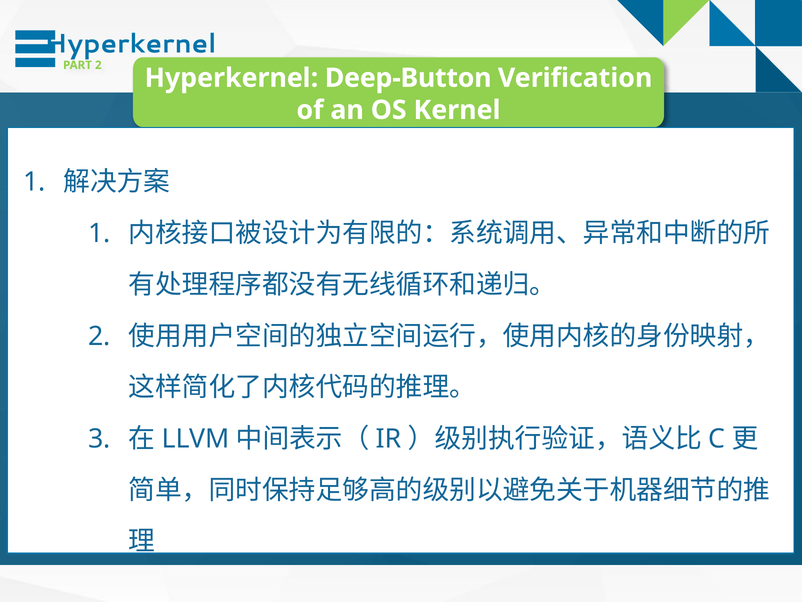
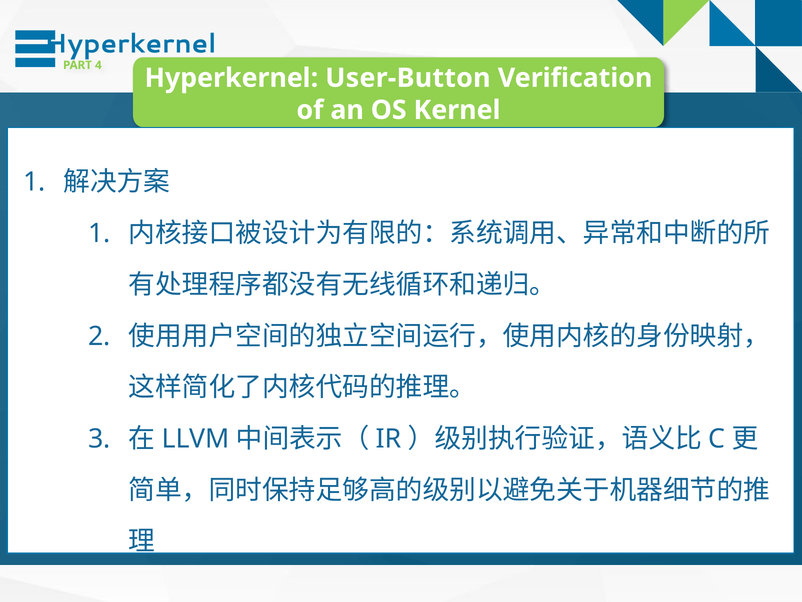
PART 2: 2 -> 4
Deep-Button: Deep-Button -> User-Button
